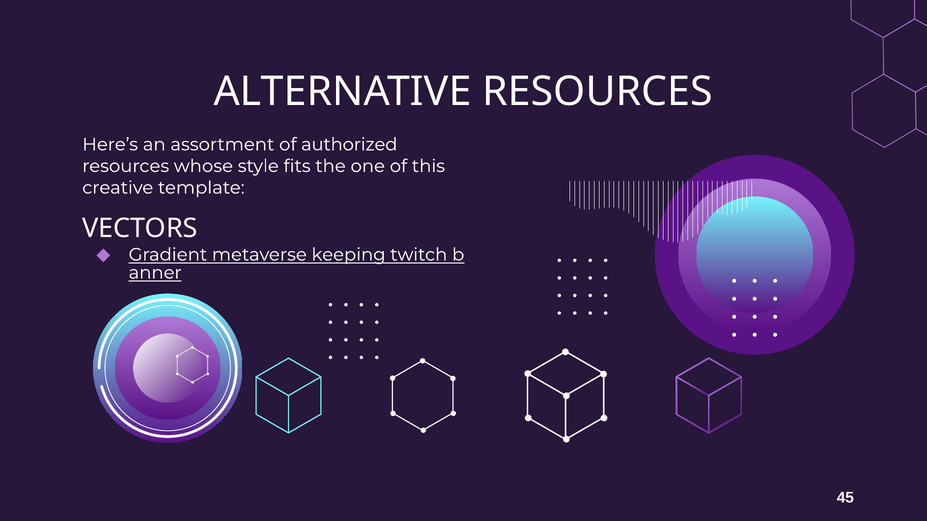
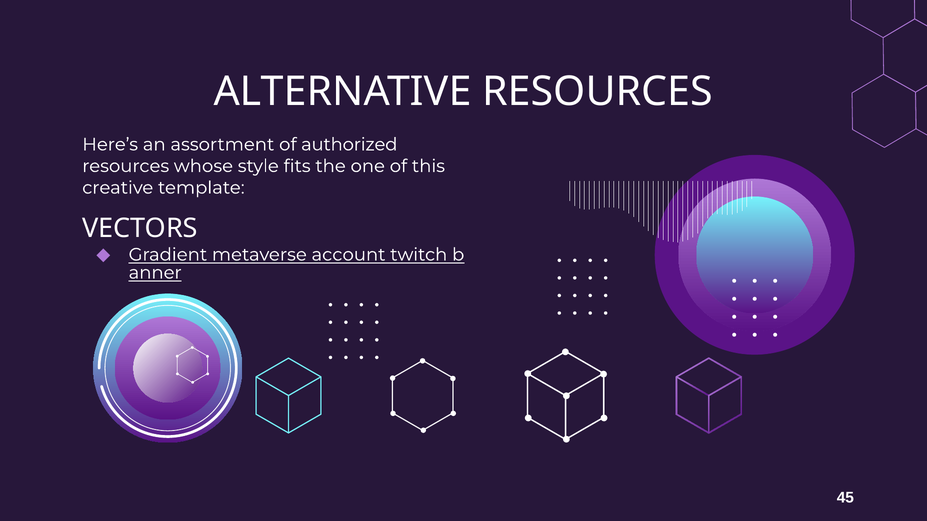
keeping: keeping -> account
